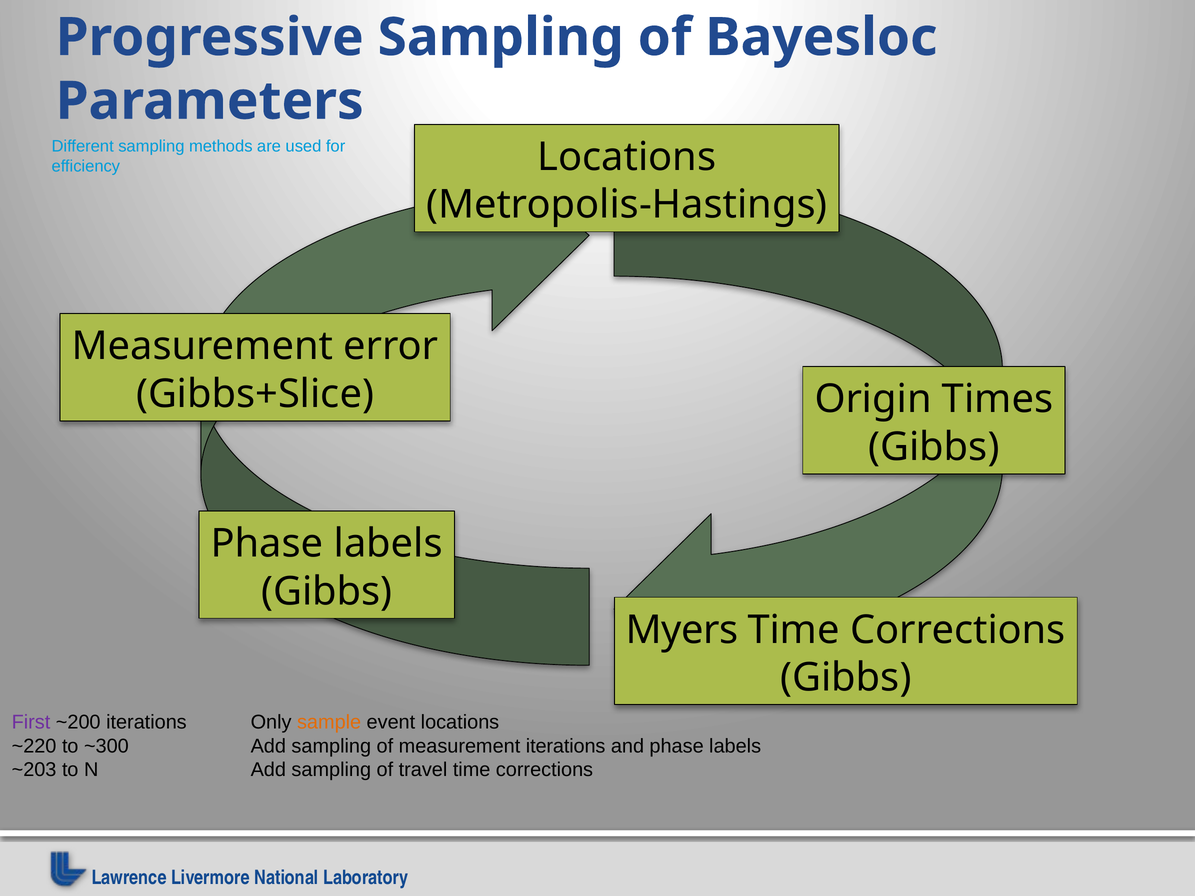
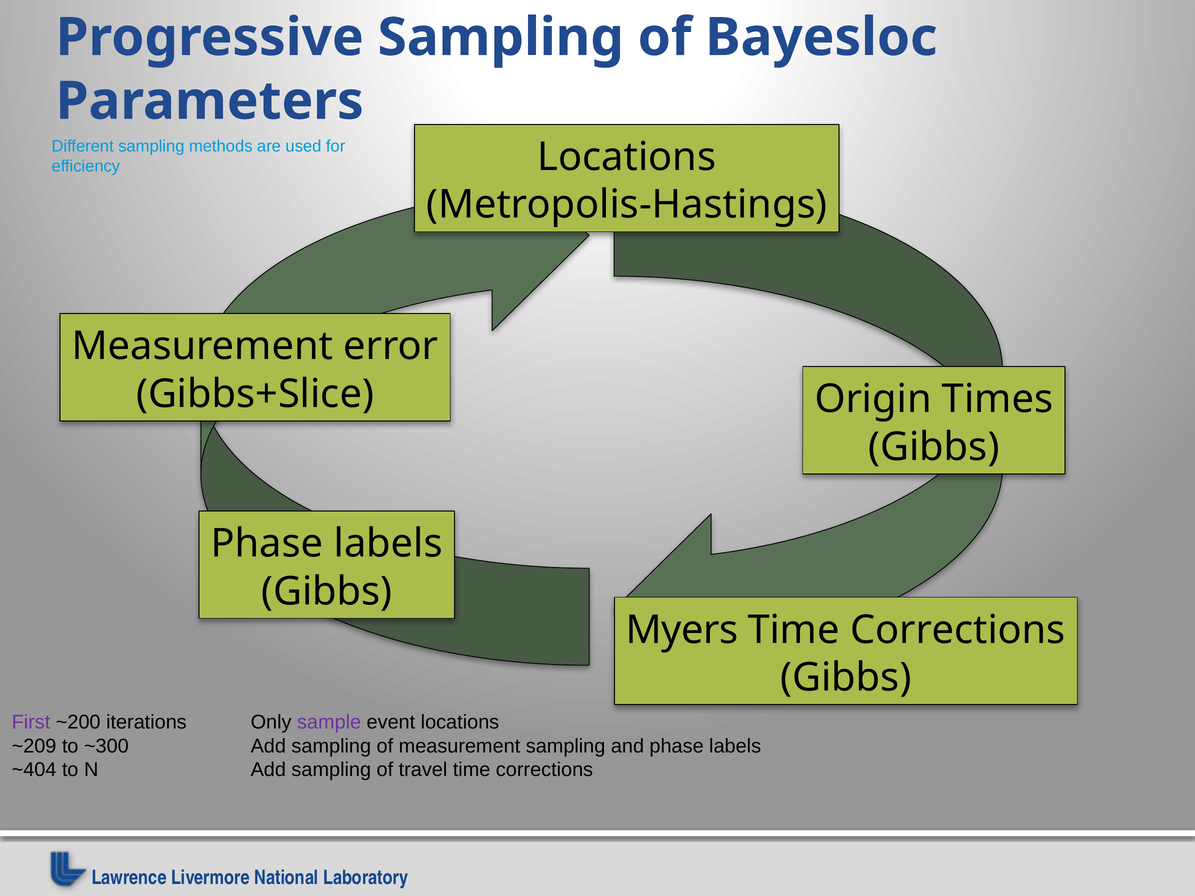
sample colour: orange -> purple
~220: ~220 -> ~209
measurement iterations: iterations -> sampling
~203: ~203 -> ~404
